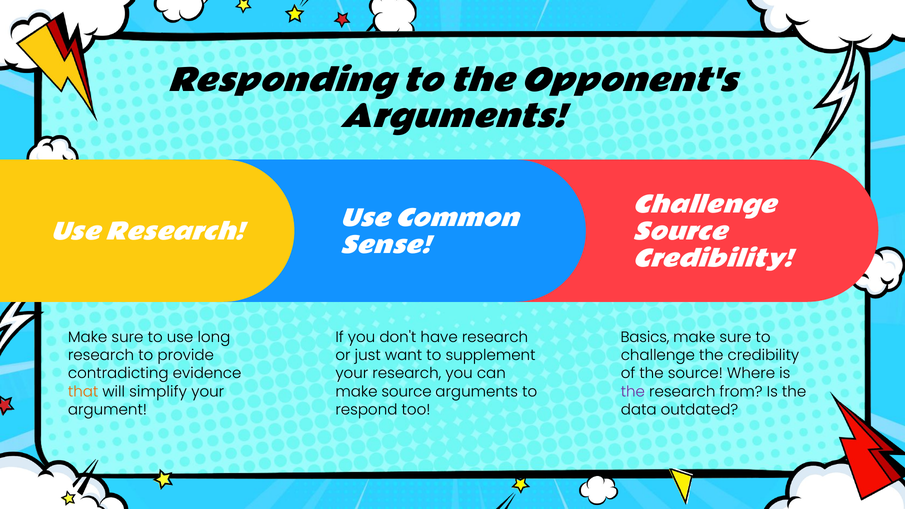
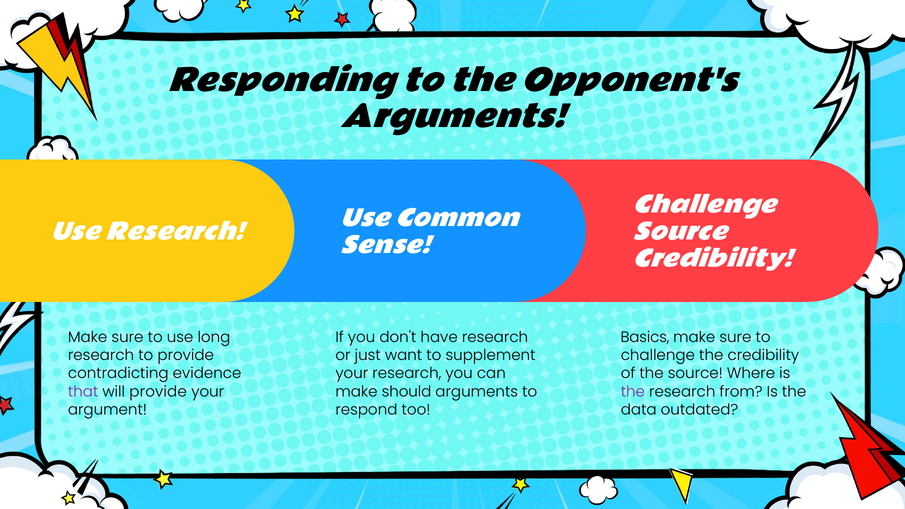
that colour: orange -> purple
will simplify: simplify -> provide
make source: source -> should
